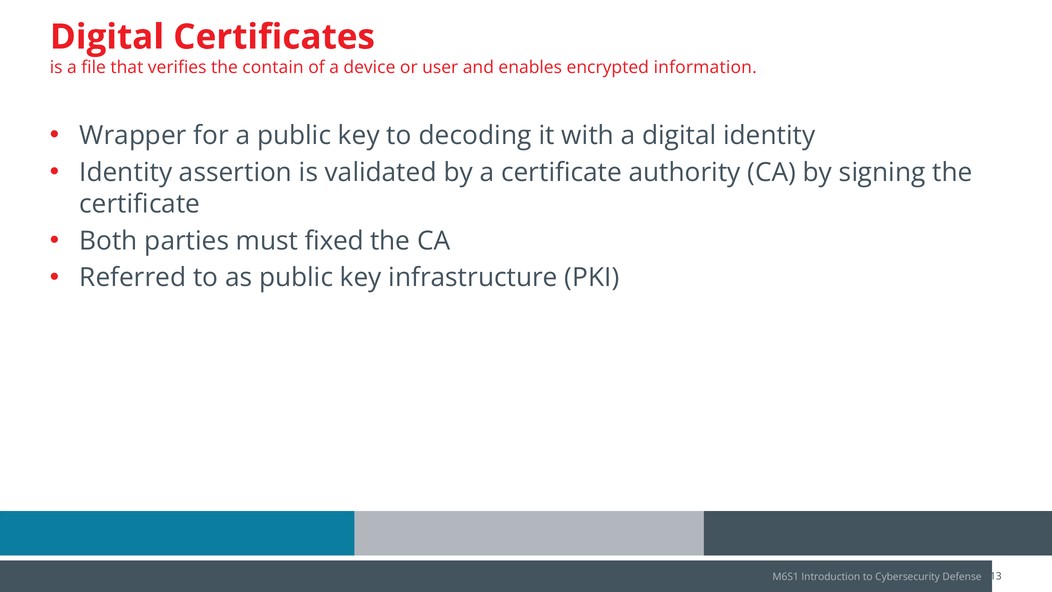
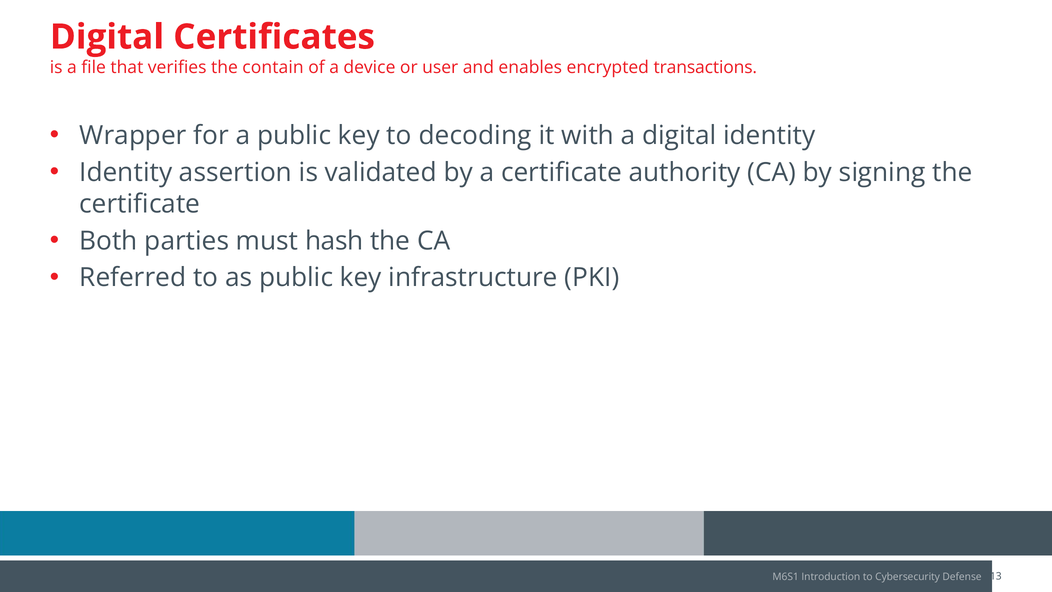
information: information -> transactions
fixed: fixed -> hash
